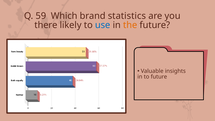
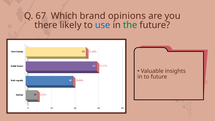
59: 59 -> 67
statistics: statistics -> opinions
the colour: orange -> green
